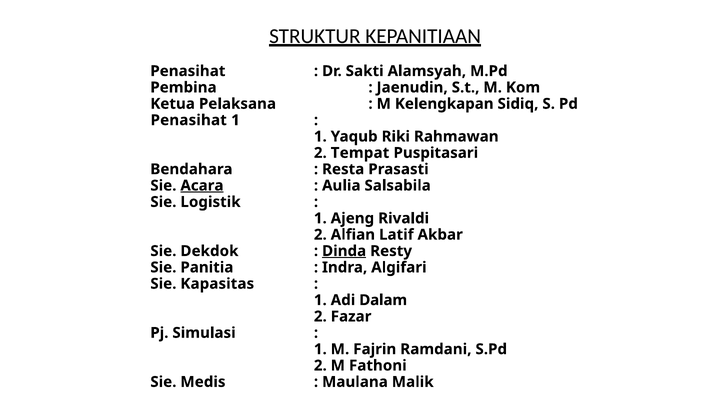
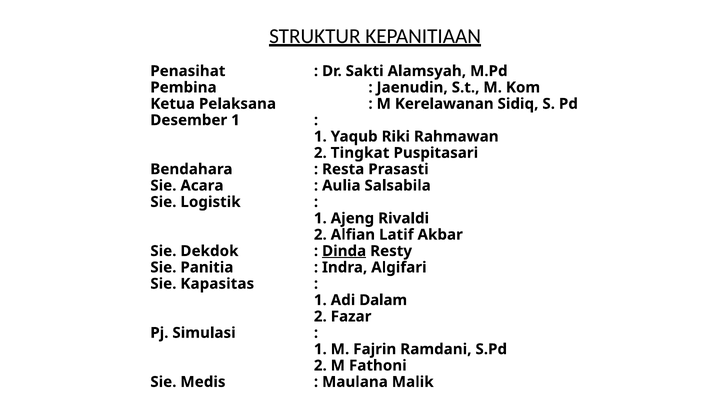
Kelengkapan: Kelengkapan -> Kerelawanan
Penasihat at (189, 120): Penasihat -> Desember
Tempat: Tempat -> Tingkat
Acara underline: present -> none
